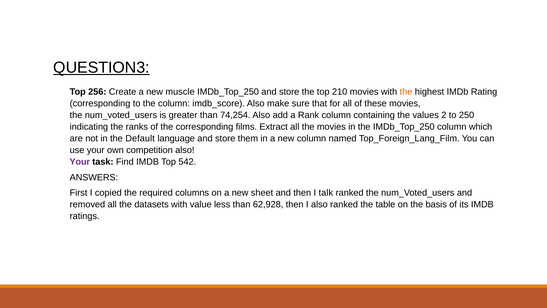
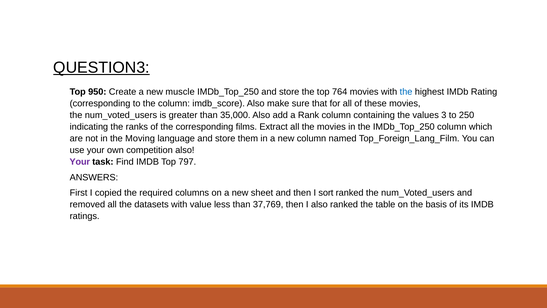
256: 256 -> 950
210: 210 -> 764
the at (406, 92) colour: orange -> blue
74,254: 74,254 -> 35,000
2: 2 -> 3
Default: Default -> Moving
542: 542 -> 797
talk: talk -> sort
62,928: 62,928 -> 37,769
